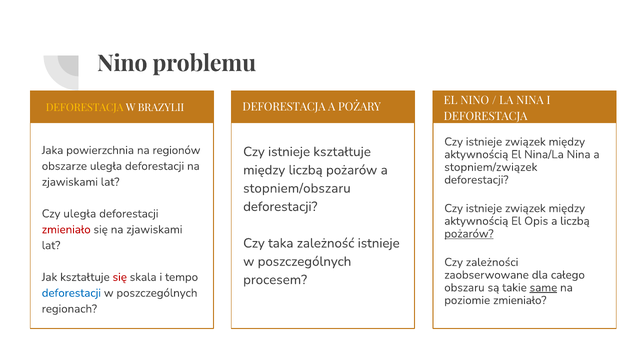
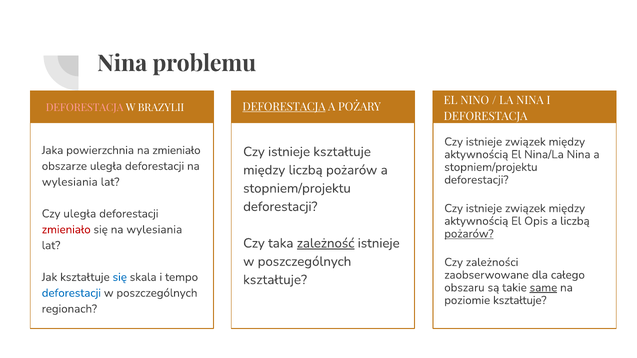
Nino at (122, 64): Nino -> Nina
DEFORESTACJA at (284, 107) underline: none -> present
DEFORESTACJA at (85, 108) colour: yellow -> pink
na regionów: regionów -> zmieniało
stopniem/związek at (491, 167): stopniem/związek -> stopniem/projektu
zjawiskami at (70, 182): zjawiskami -> wylesiania
stopniem/obszaru at (297, 188): stopniem/obszaru -> stopniem/projektu
się na zjawiskami: zjawiskami -> wylesiania
zależność underline: none -> present
się at (120, 277) colour: red -> blue
procesem at (275, 280): procesem -> kształtuje
poziomie zmieniało: zmieniało -> kształtuje
